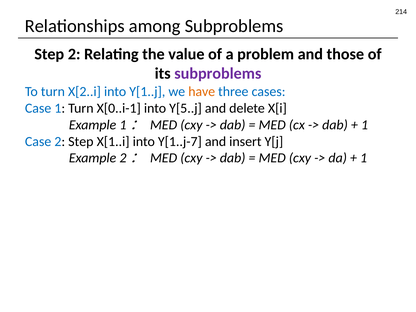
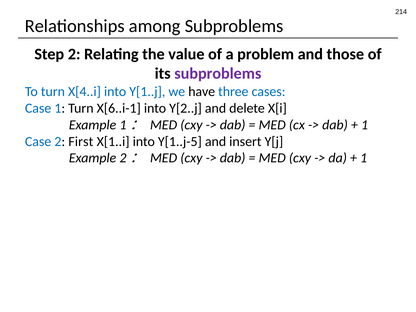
X[2..i: X[2..i -> X[4..i
have colour: orange -> black
X[0..i-1: X[0..i-1 -> X[6..i-1
Y[5..j: Y[5..j -> Y[2..j
2 Step: Step -> First
Y[1..j-7: Y[1..j-7 -> Y[1..j-5
